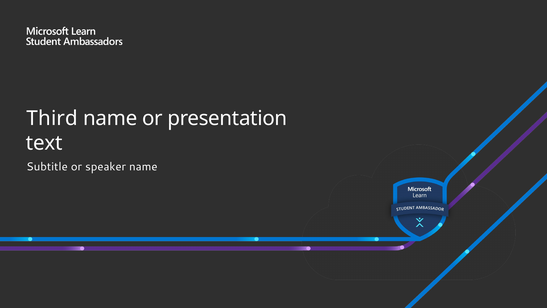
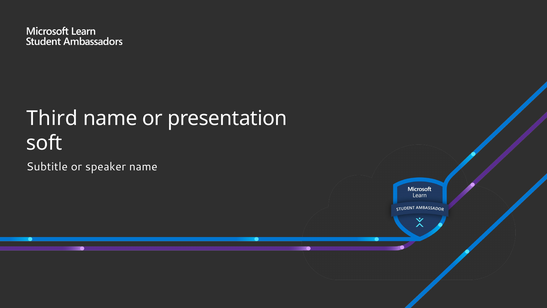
text: text -> soft
